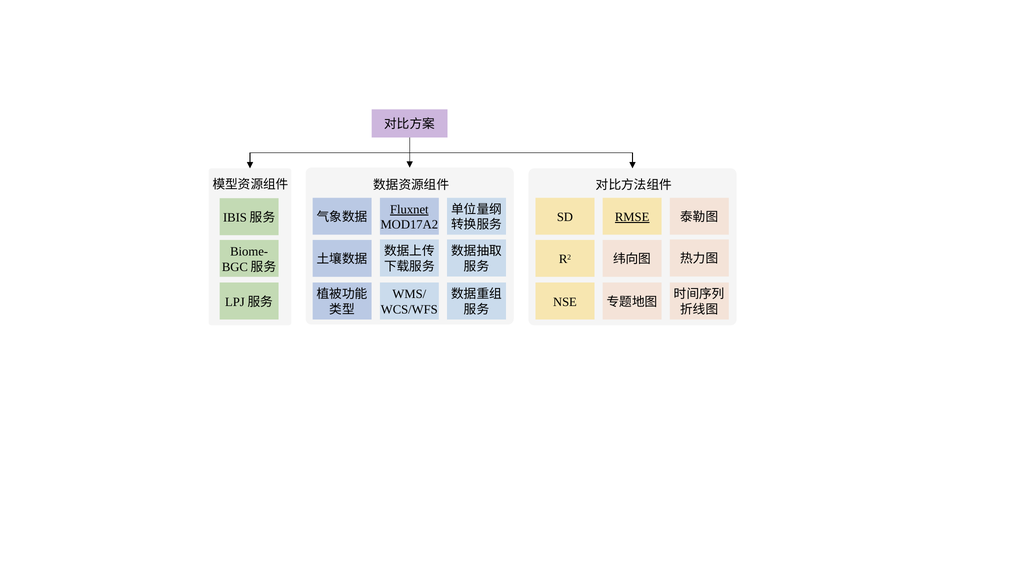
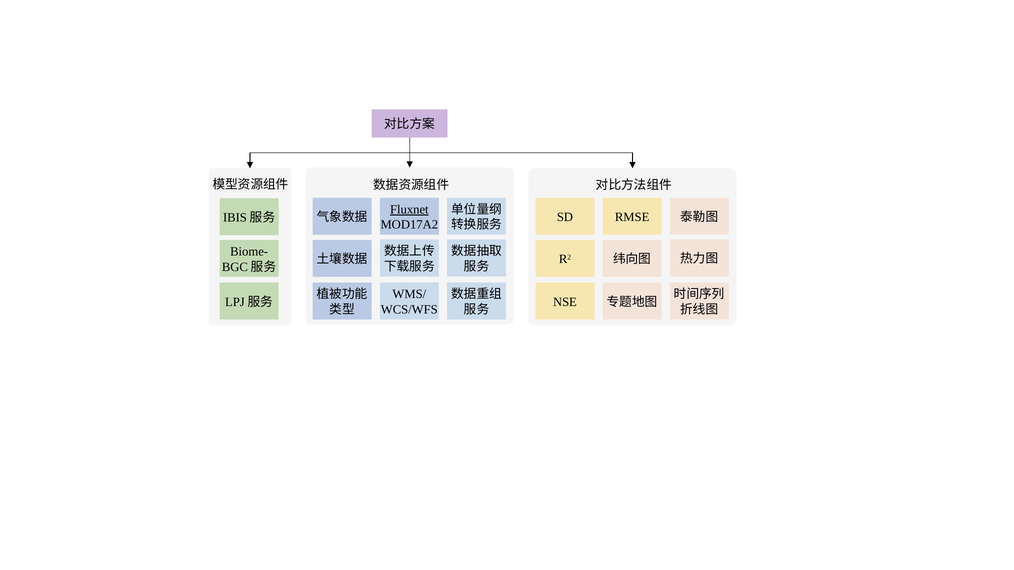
RMSE underline: present -> none
